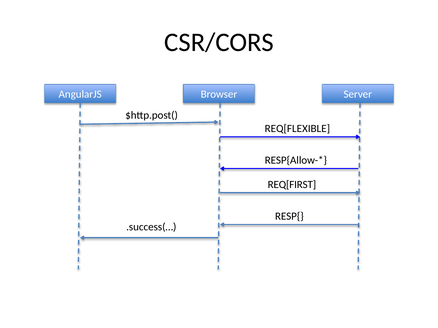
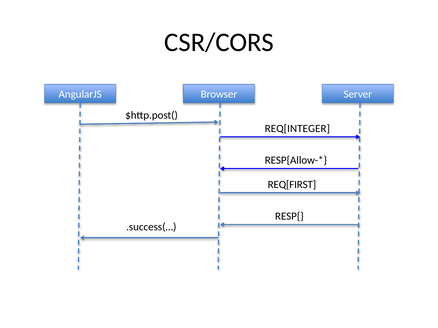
REQ[FLEXIBLE: REQ[FLEXIBLE -> REQ[INTEGER
